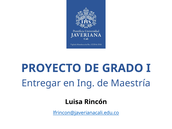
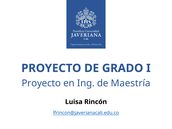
Entregar at (41, 83): Entregar -> Proyecto
